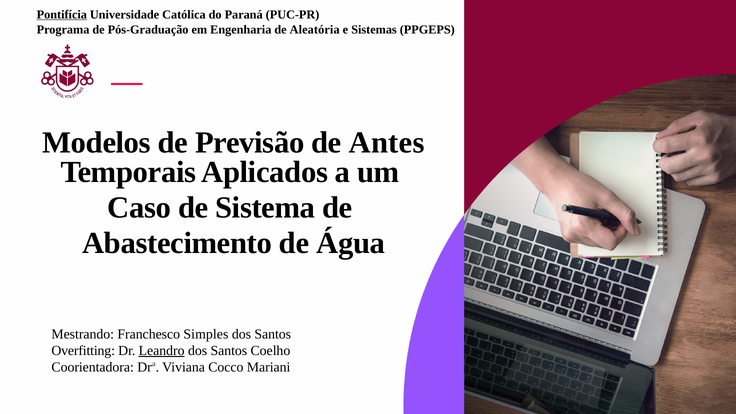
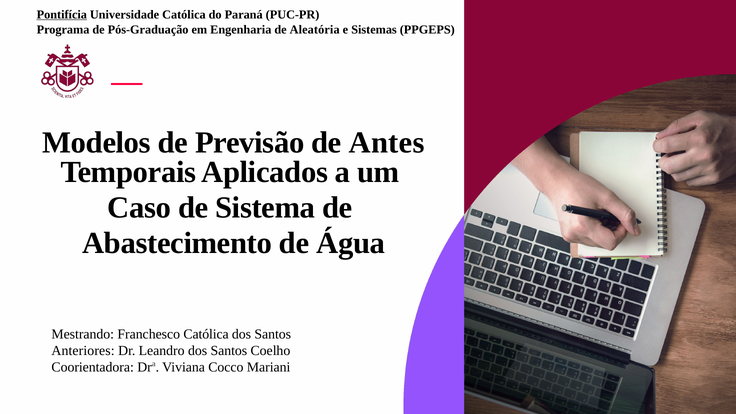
Franchesco Simples: Simples -> Católica
Overfitting: Overfitting -> Anteriores
Leandro underline: present -> none
